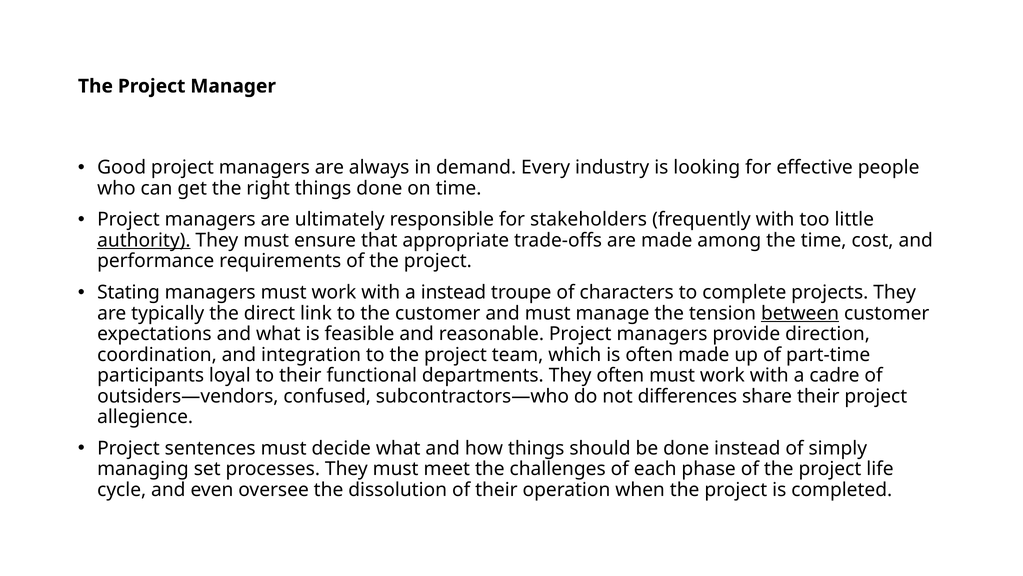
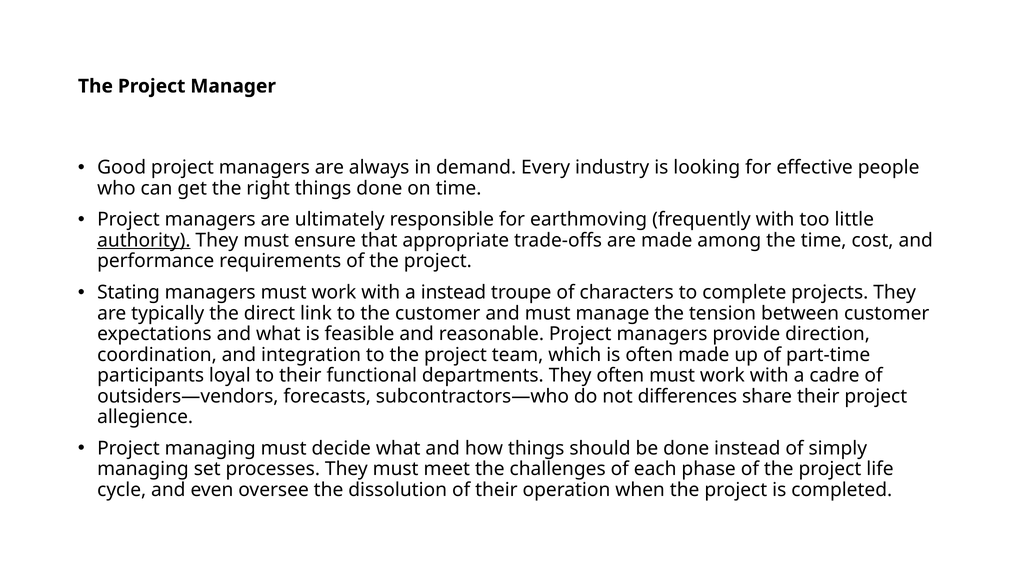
stakeholders: stakeholders -> earthmoving
between underline: present -> none
confused: confused -> forecasts
Project sentences: sentences -> managing
